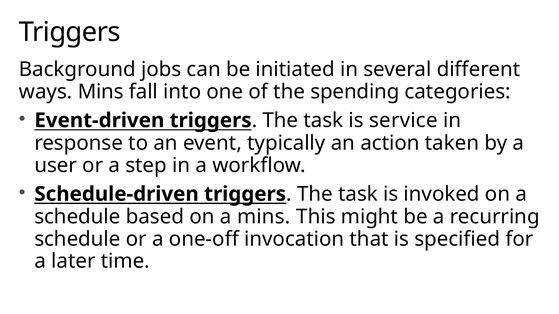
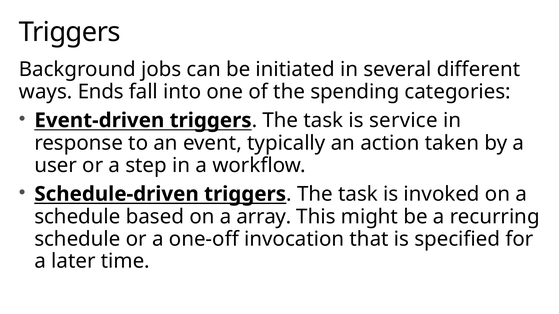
ways Mins: Mins -> Ends
a mins: mins -> array
